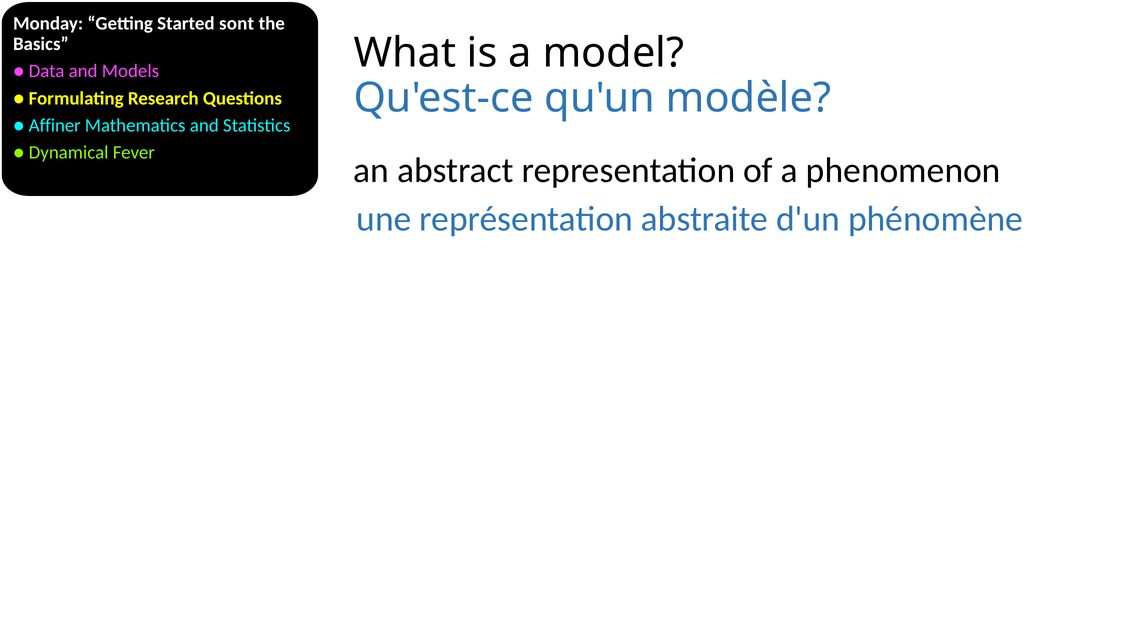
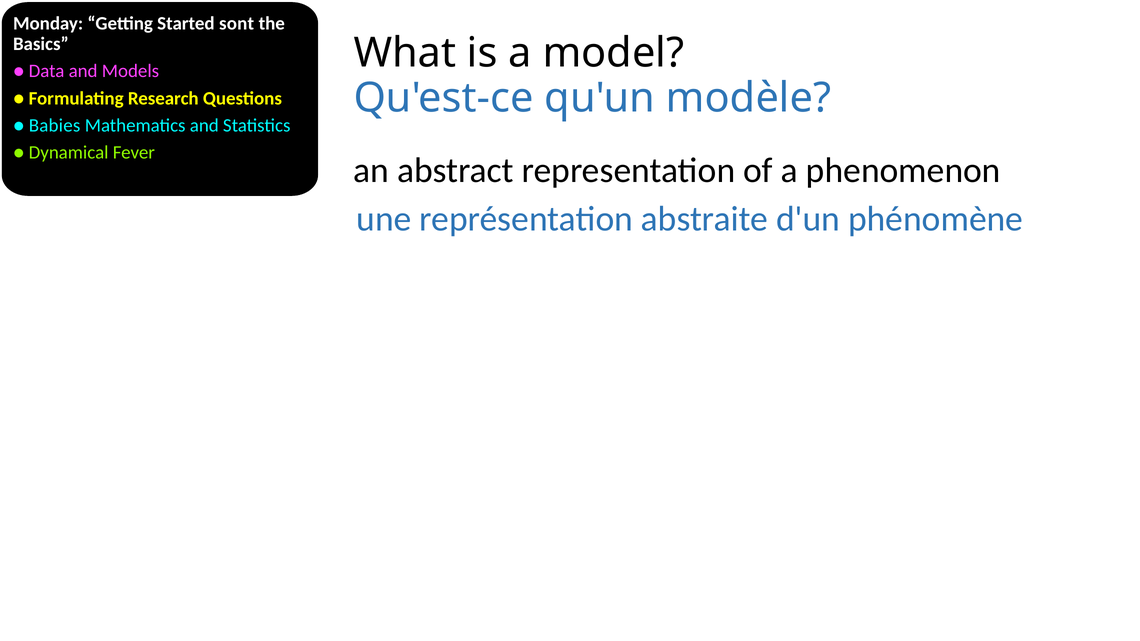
Affiner: Affiner -> Babies
